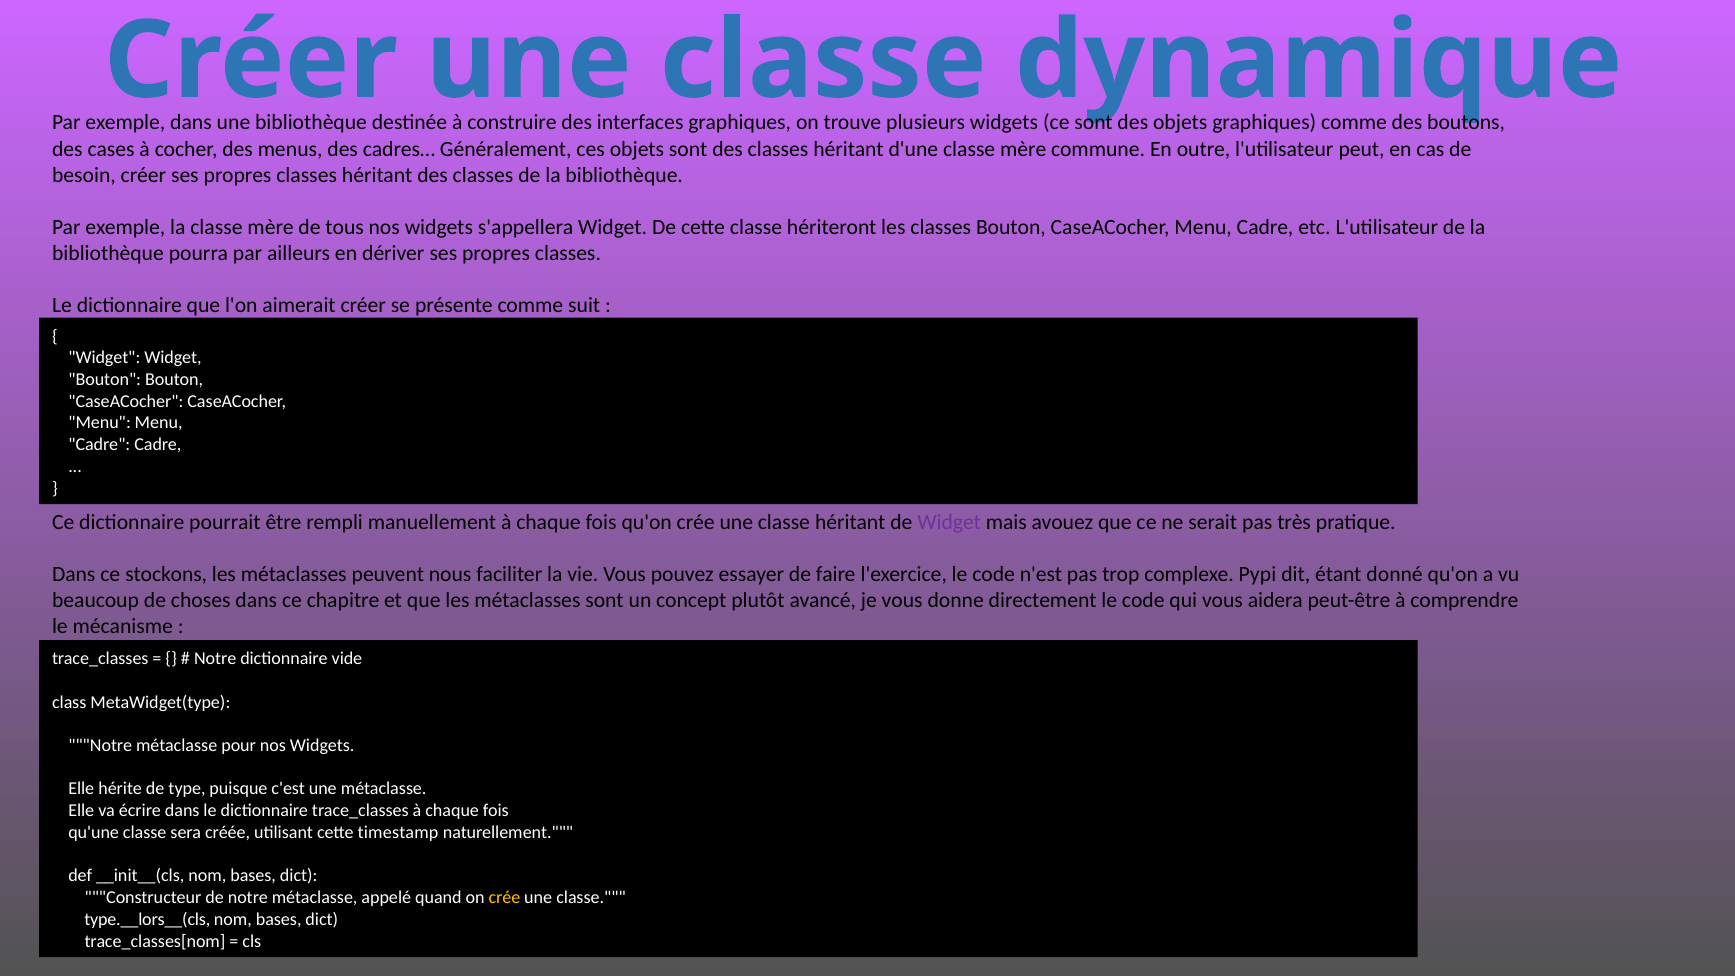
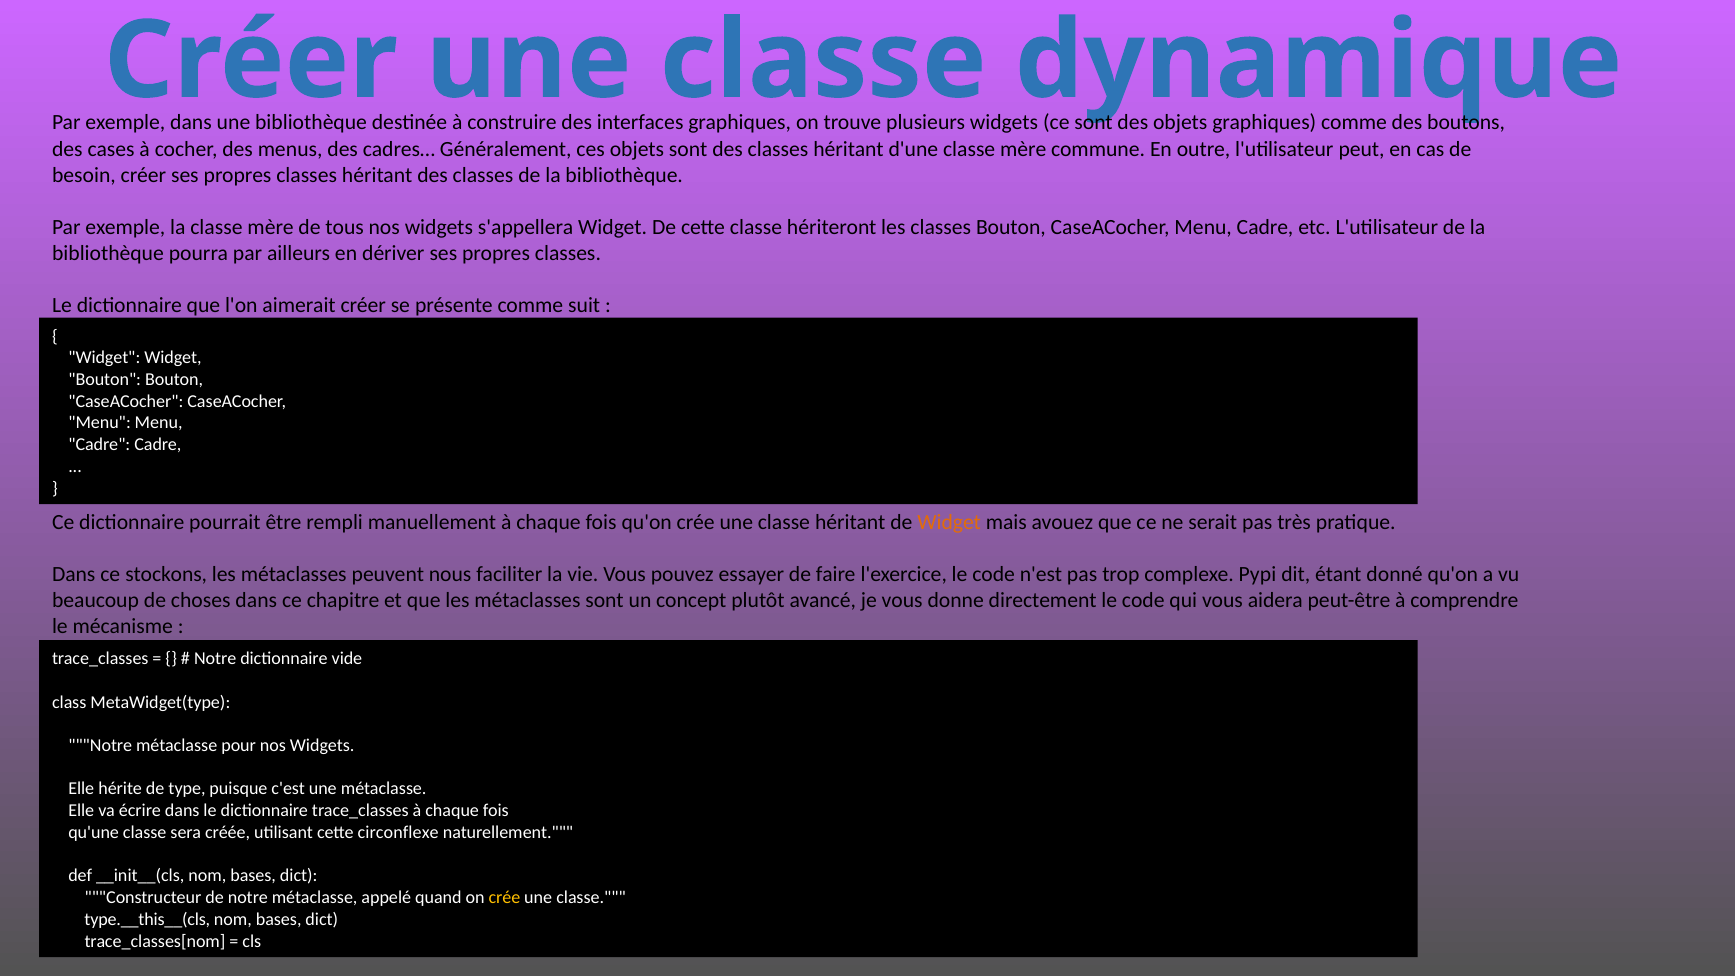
Widget at (949, 522) colour: purple -> orange
timestamp: timestamp -> circonflexe
type.__lors__(cls: type.__lors__(cls -> type.__this__(cls
